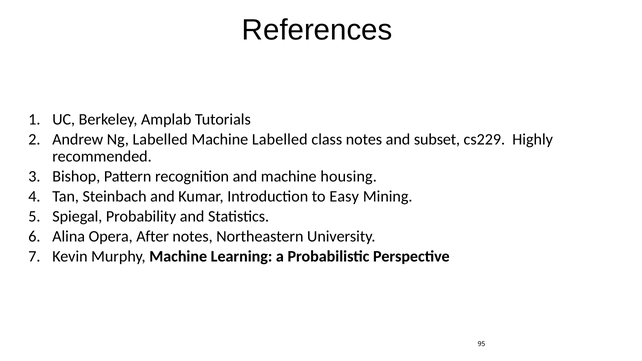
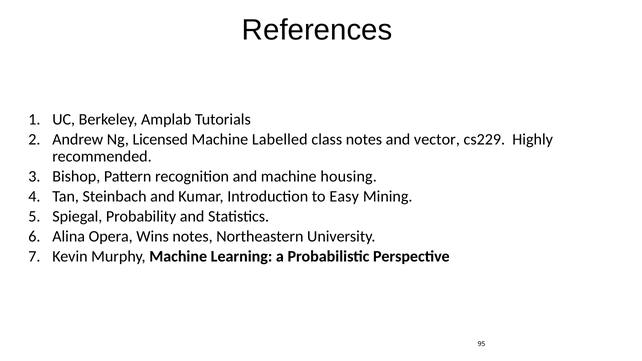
Ng Labelled: Labelled -> Licensed
subset: subset -> vector
After: After -> Wins
